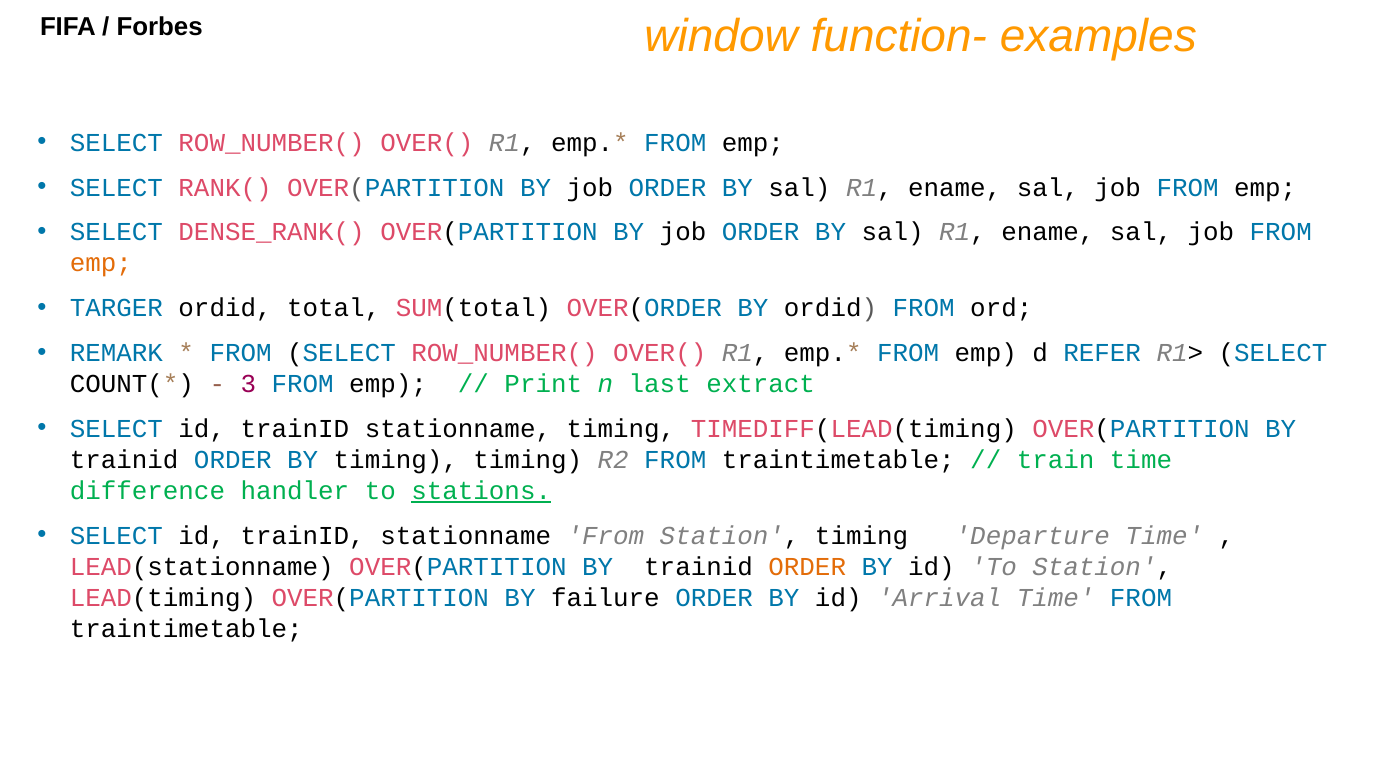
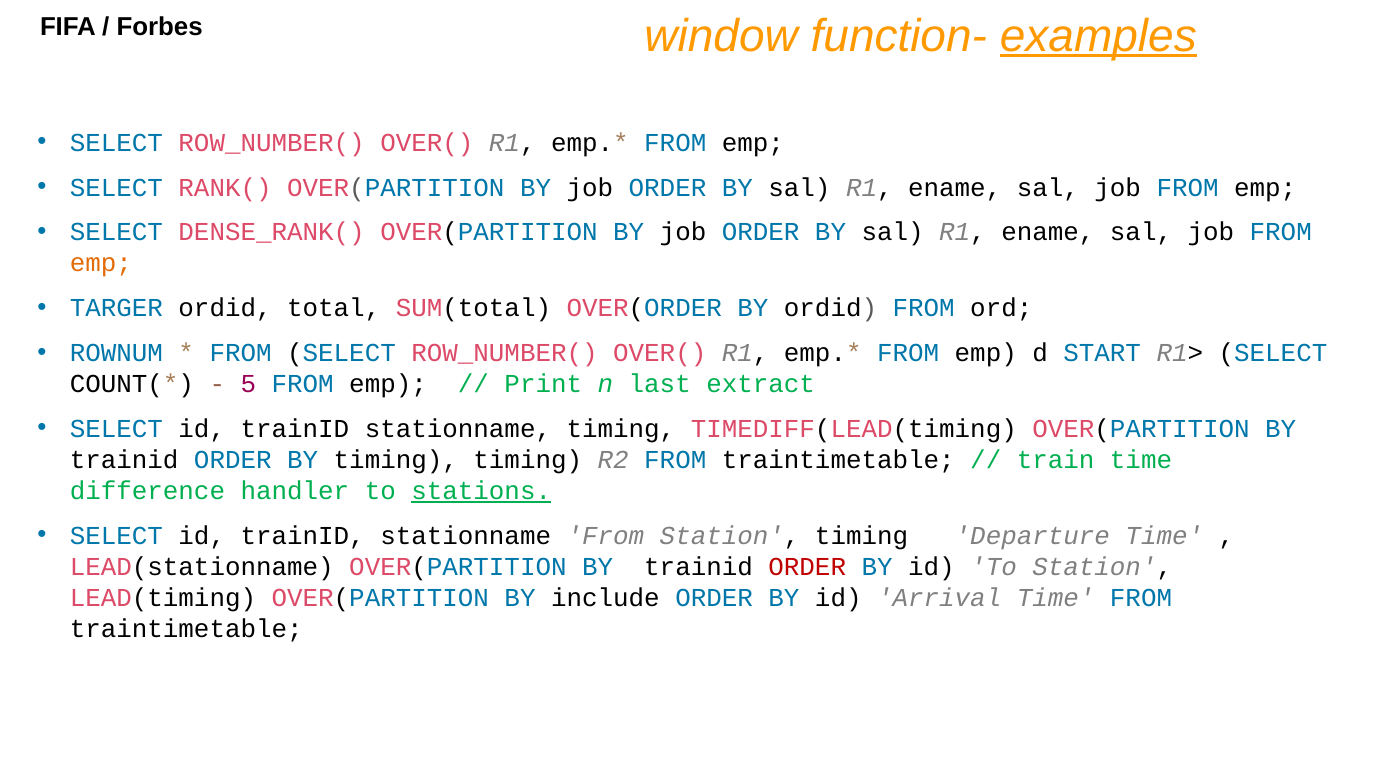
examples underline: none -> present
REMARK: REMARK -> ROWNUM
REFER: REFER -> START
3: 3 -> 5
ORDER at (807, 567) colour: orange -> red
failure: failure -> include
